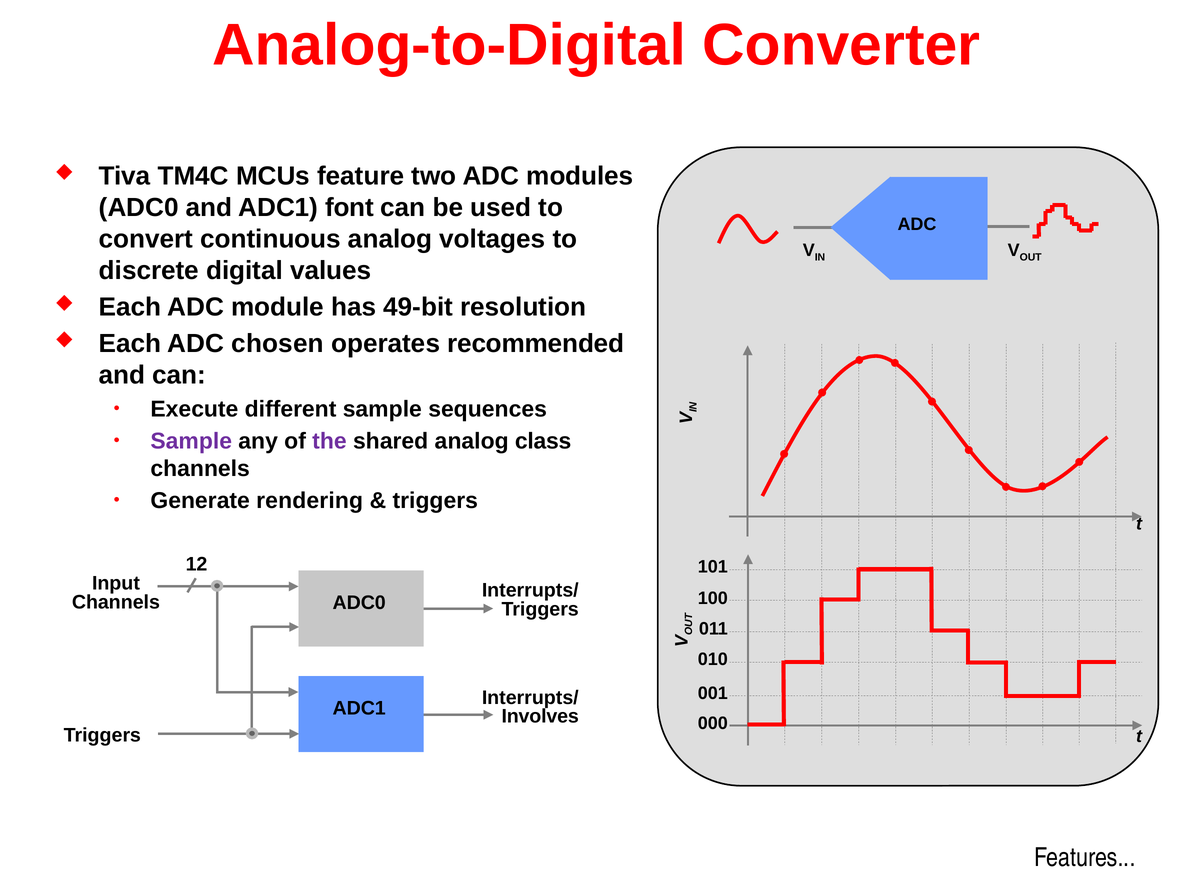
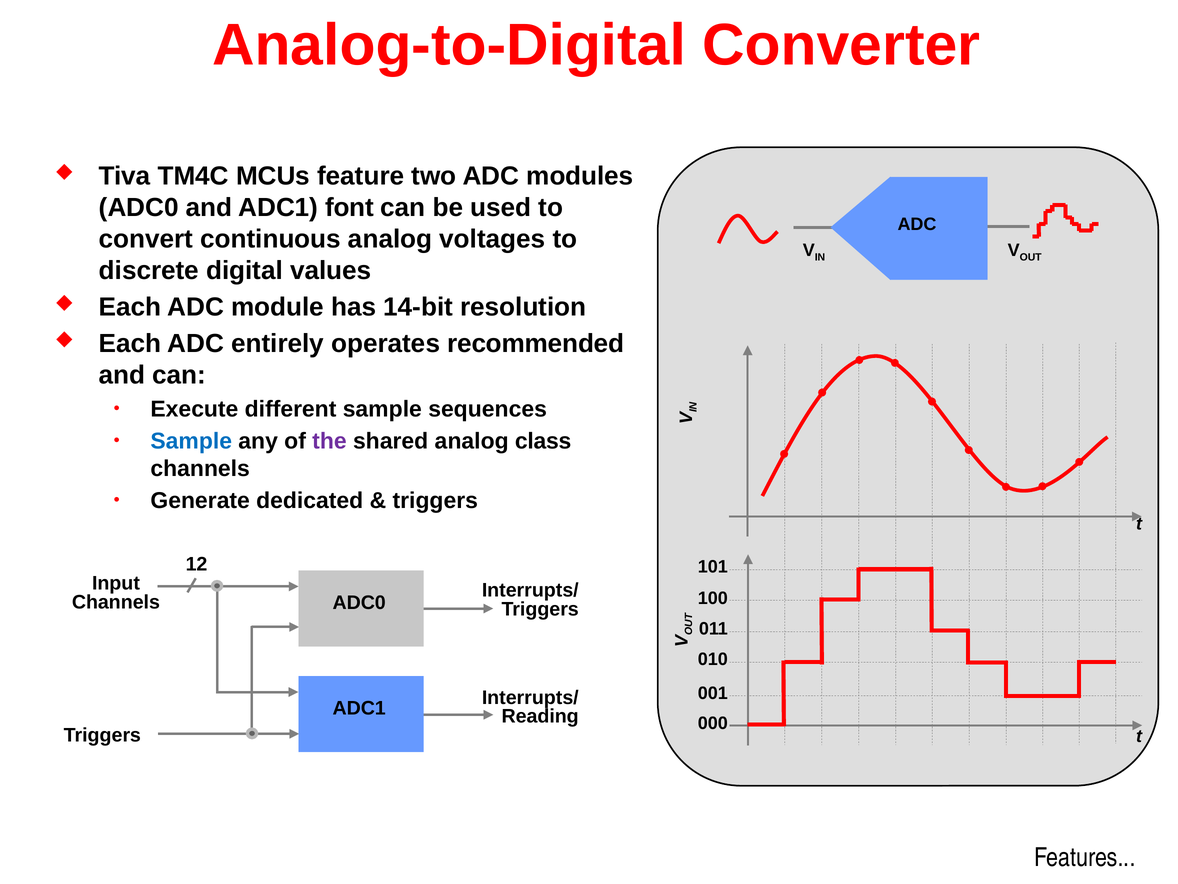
49-bit: 49-bit -> 14-bit
chosen: chosen -> entirely
Sample at (191, 441) colour: purple -> blue
rendering: rendering -> dedicated
Involves: Involves -> Reading
